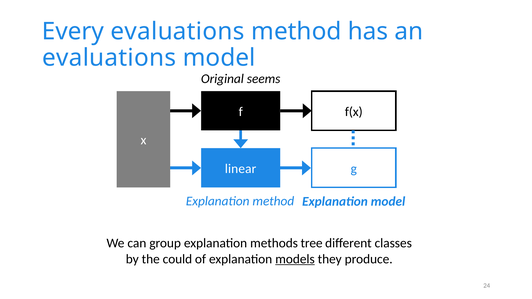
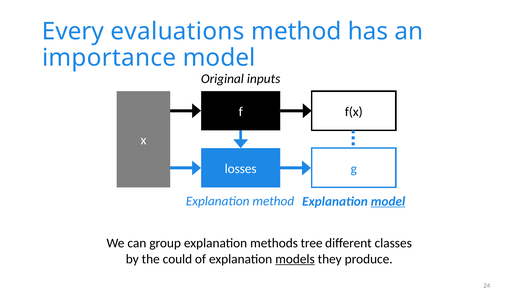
evaluations at (109, 58): evaluations -> importance
seems: seems -> inputs
linear: linear -> losses
model at (388, 201) underline: none -> present
